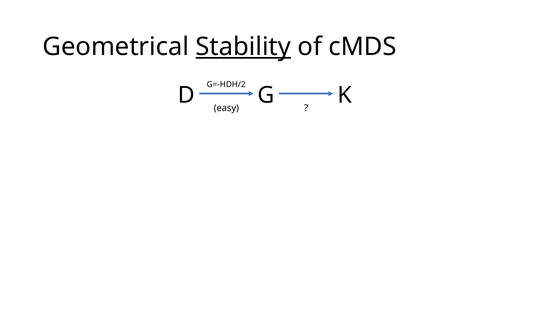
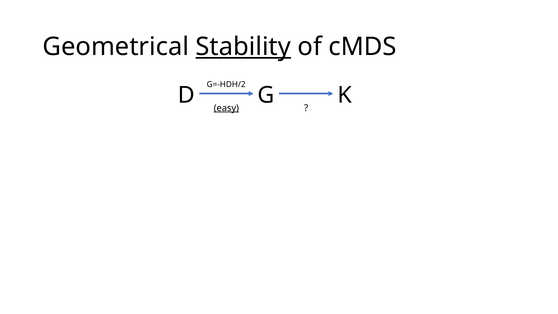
easy underline: none -> present
